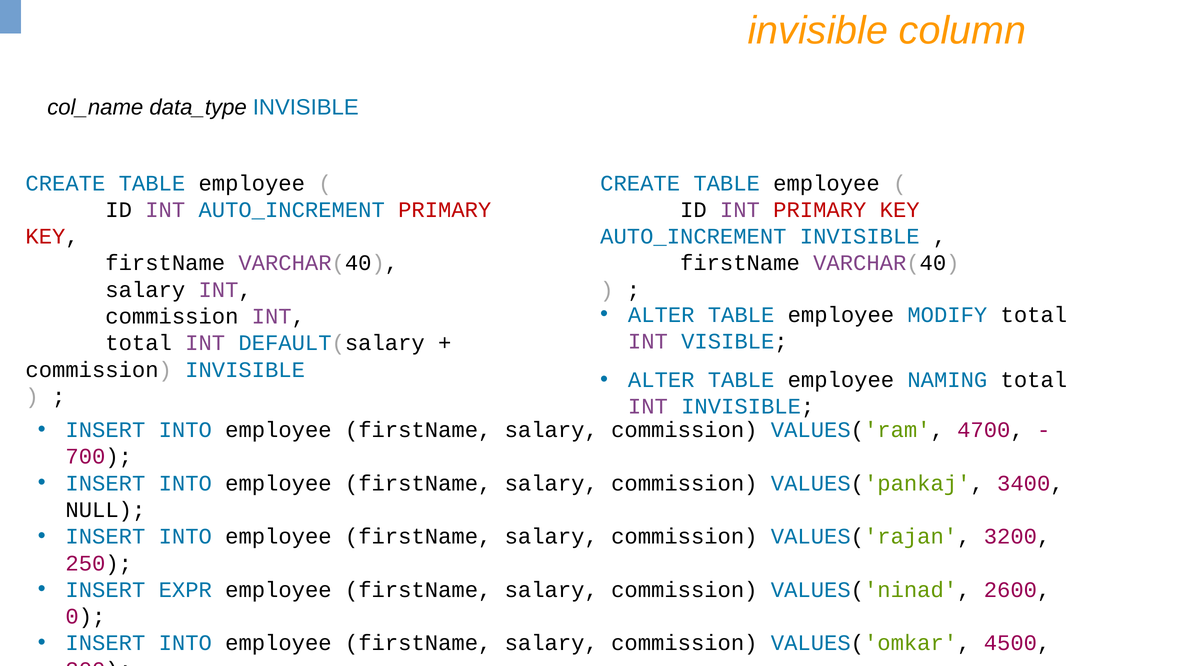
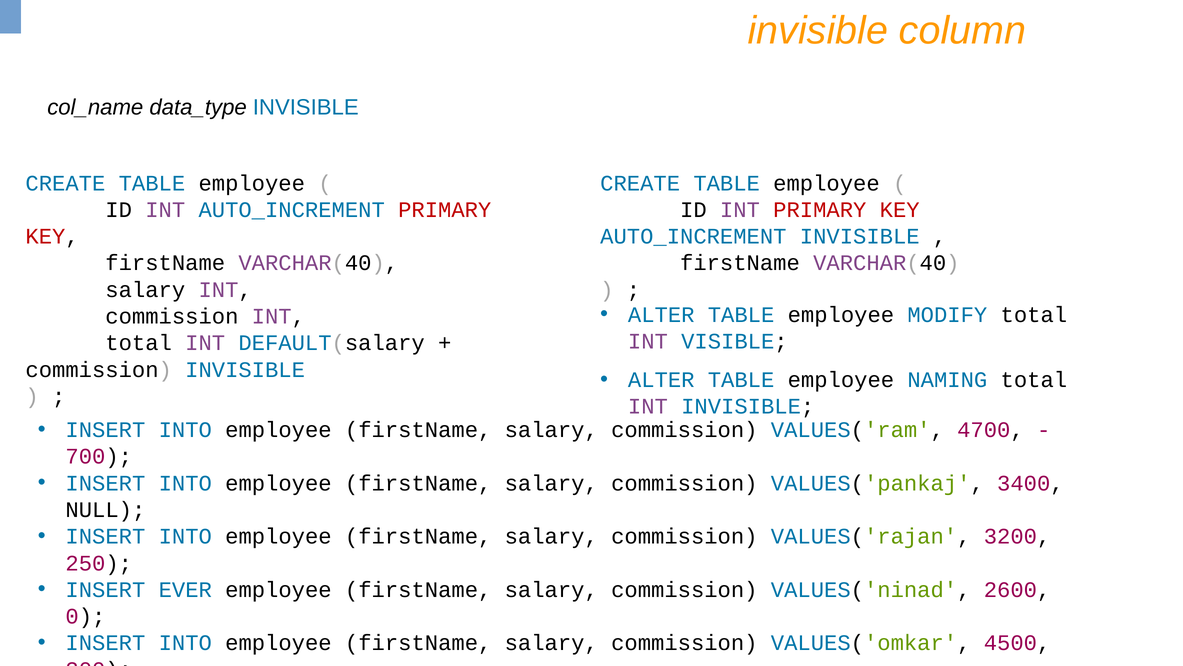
EXPR: EXPR -> EVER
